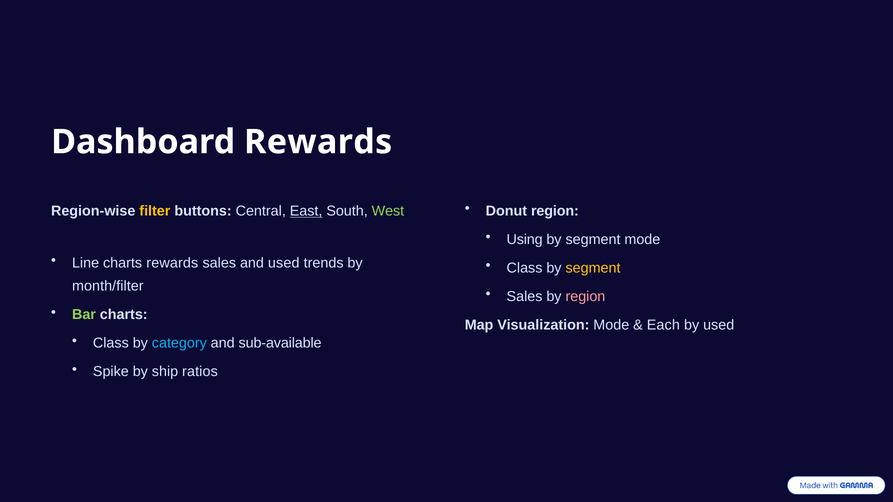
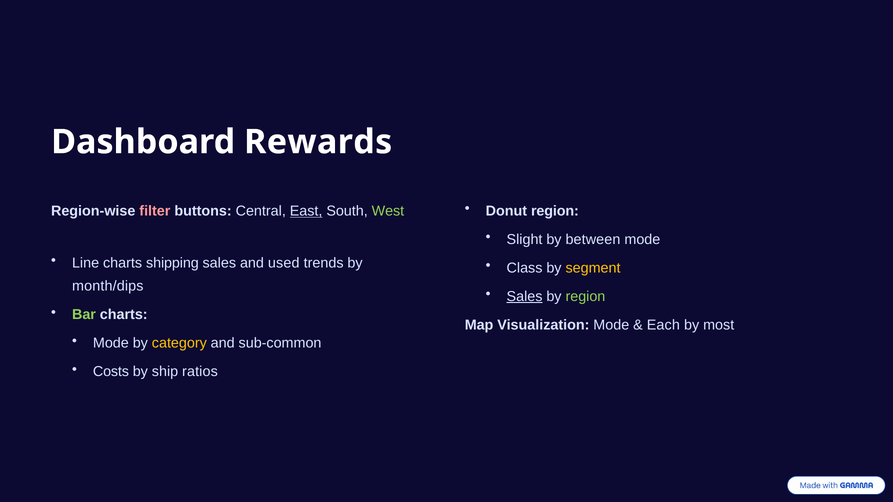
filter colour: yellow -> pink
Using: Using -> Slight
segment at (593, 240): segment -> between
charts rewards: rewards -> shipping
month/filter: month/filter -> month/dips
Sales at (525, 297) underline: none -> present
region at (585, 297) colour: pink -> light green
by used: used -> most
Class at (111, 343): Class -> Mode
category colour: light blue -> yellow
sub-available: sub-available -> sub-common
Spike: Spike -> Costs
